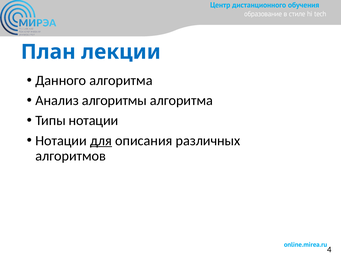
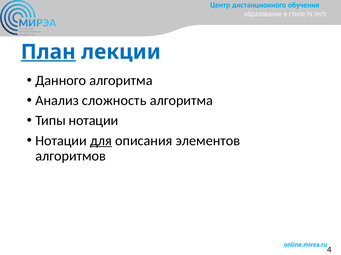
План underline: none -> present
алгоритмы: алгоритмы -> сложность
различных: различных -> элементов
